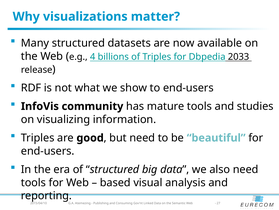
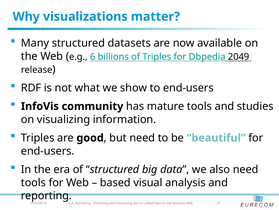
4: 4 -> 6
2033: 2033 -> 2049
